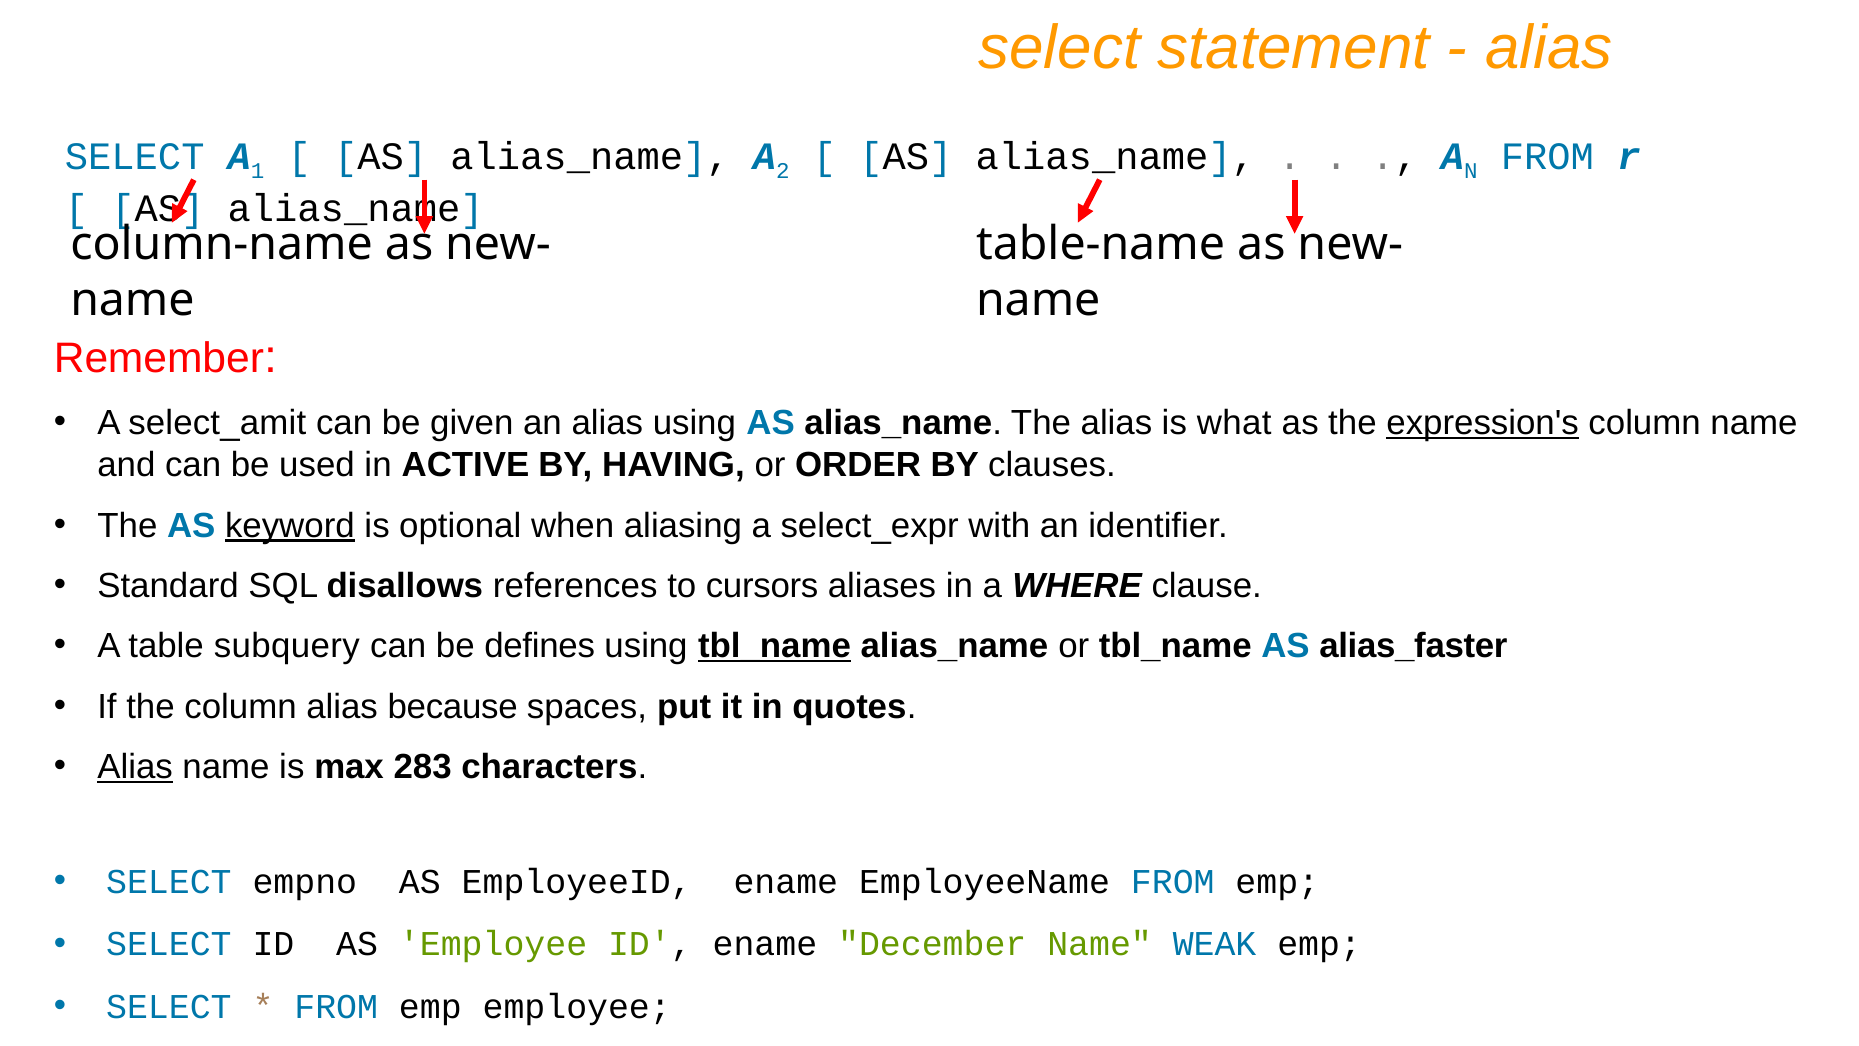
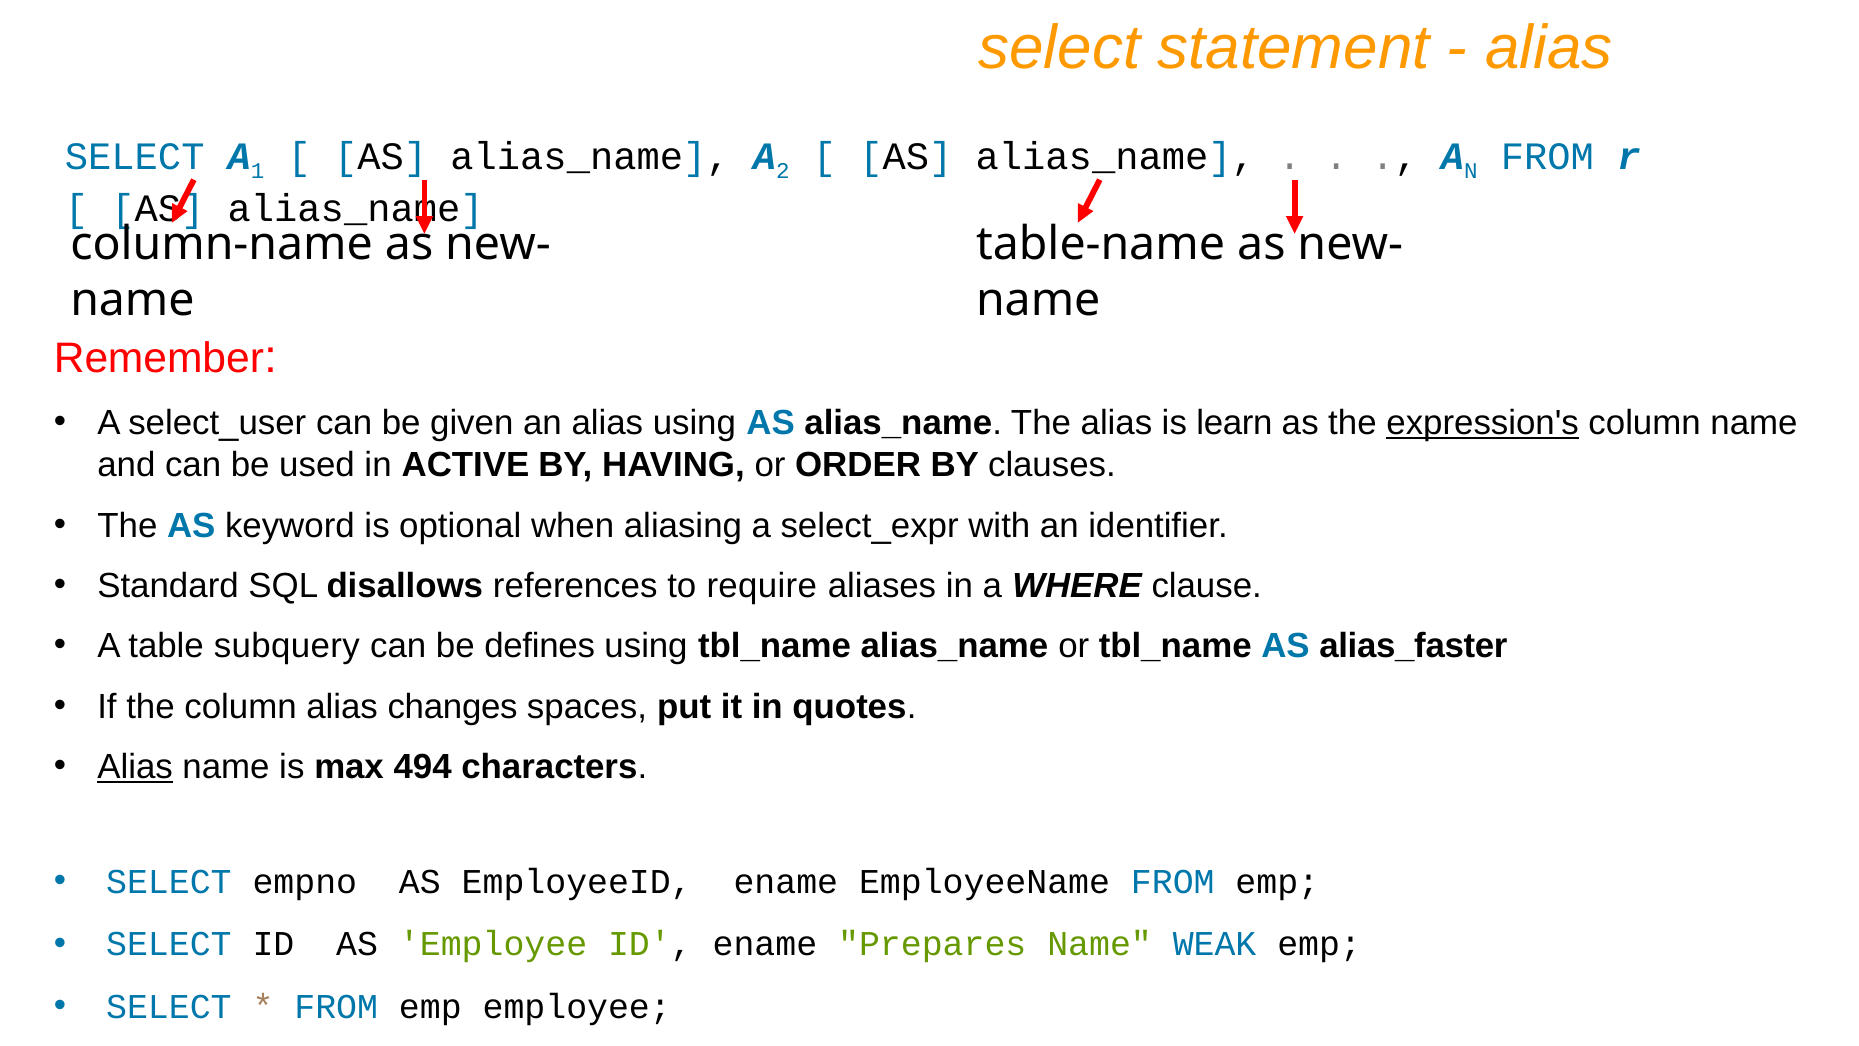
select_amit: select_amit -> select_user
what: what -> learn
keyword underline: present -> none
cursors: cursors -> require
tbl_name at (775, 646) underline: present -> none
because: because -> changes
283: 283 -> 494
December: December -> Prepares
